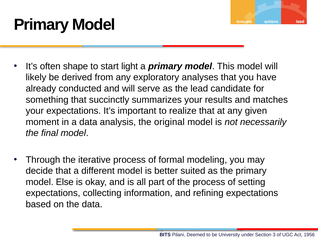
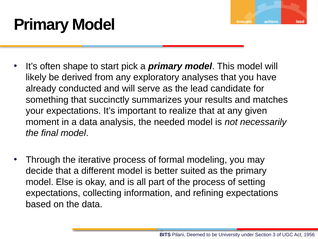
light: light -> pick
original: original -> needed
